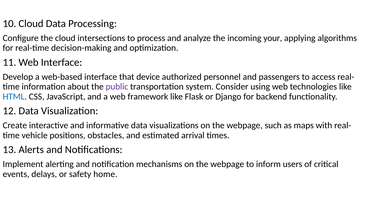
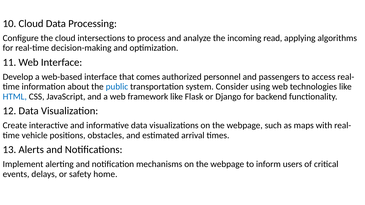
your: your -> read
device: device -> comes
public colour: purple -> blue
